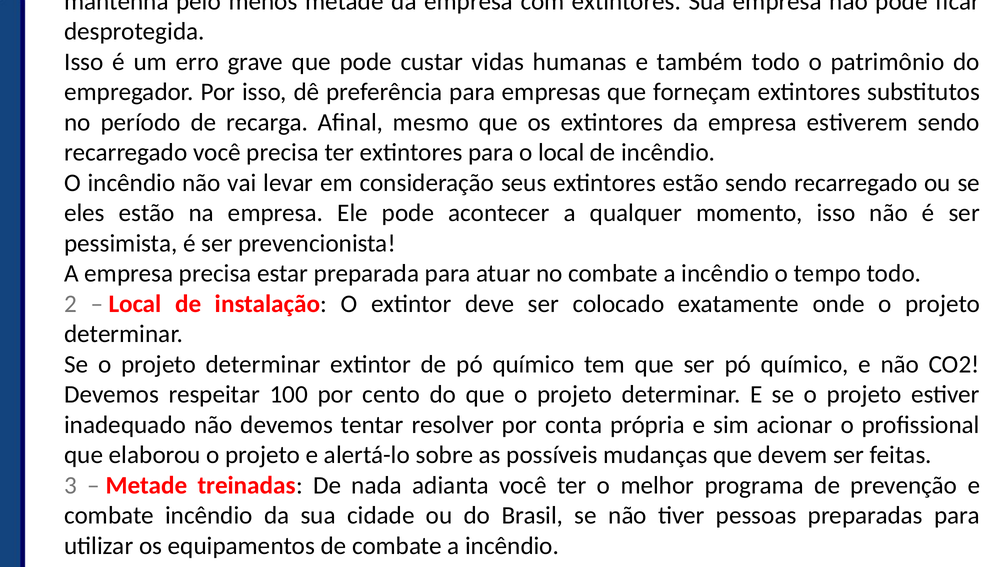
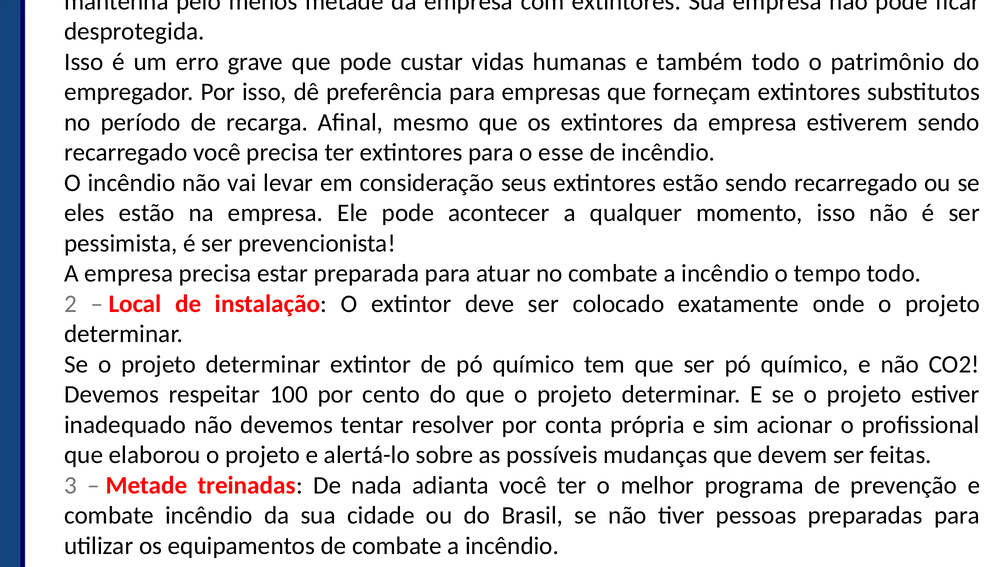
o local: local -> esse
